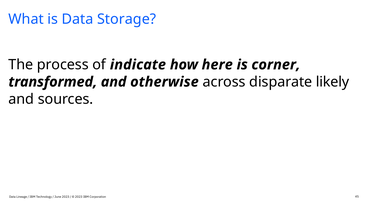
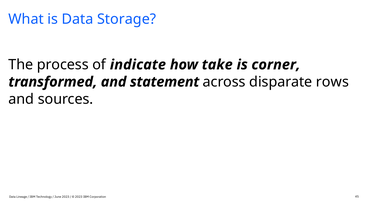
here: here -> take
otherwise: otherwise -> statement
likely: likely -> rows
